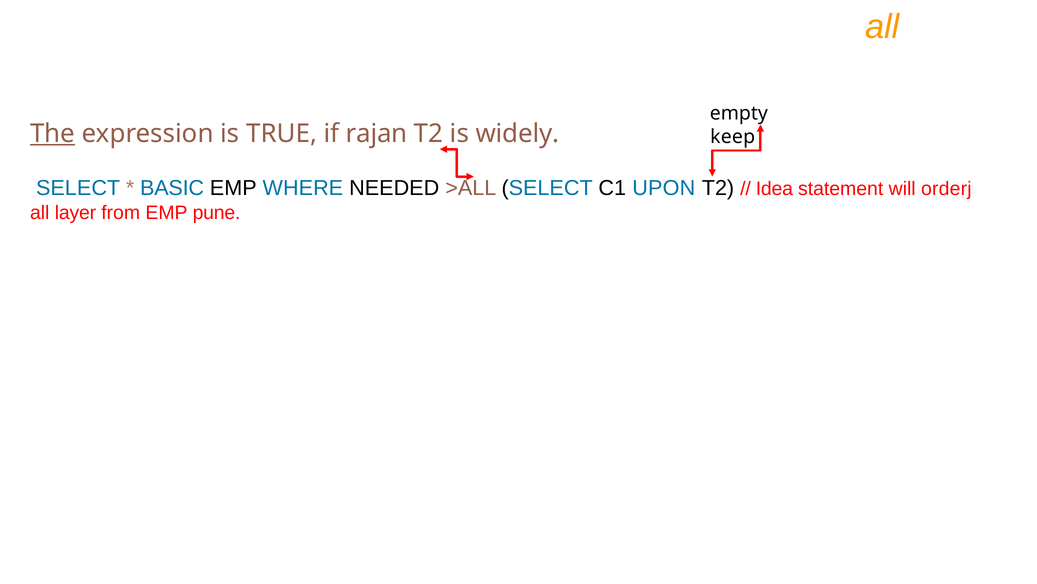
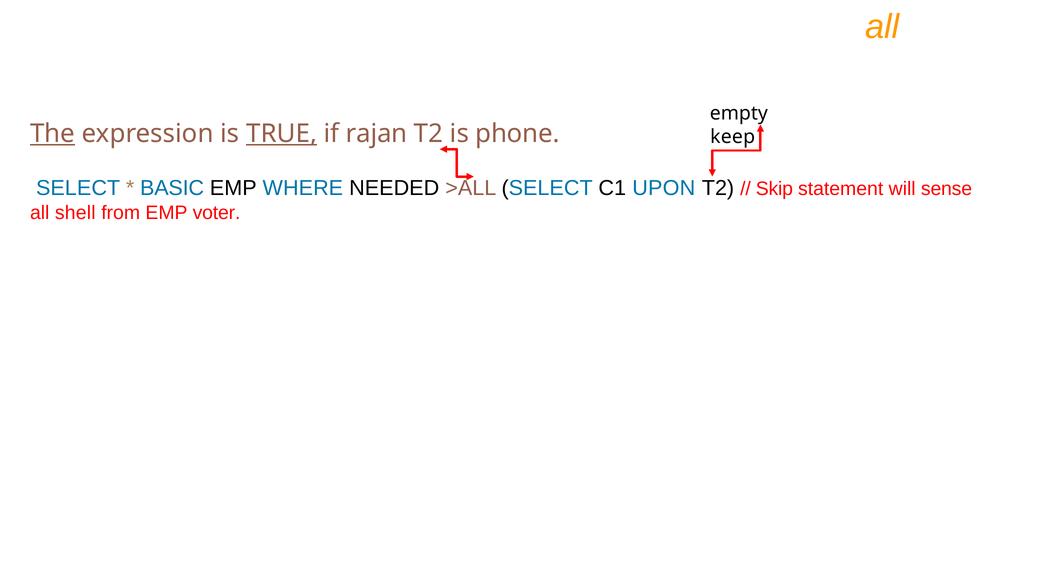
TRUE underline: none -> present
widely: widely -> phone
Idea: Idea -> Skip
orderj: orderj -> sense
layer: layer -> shell
pune: pune -> voter
